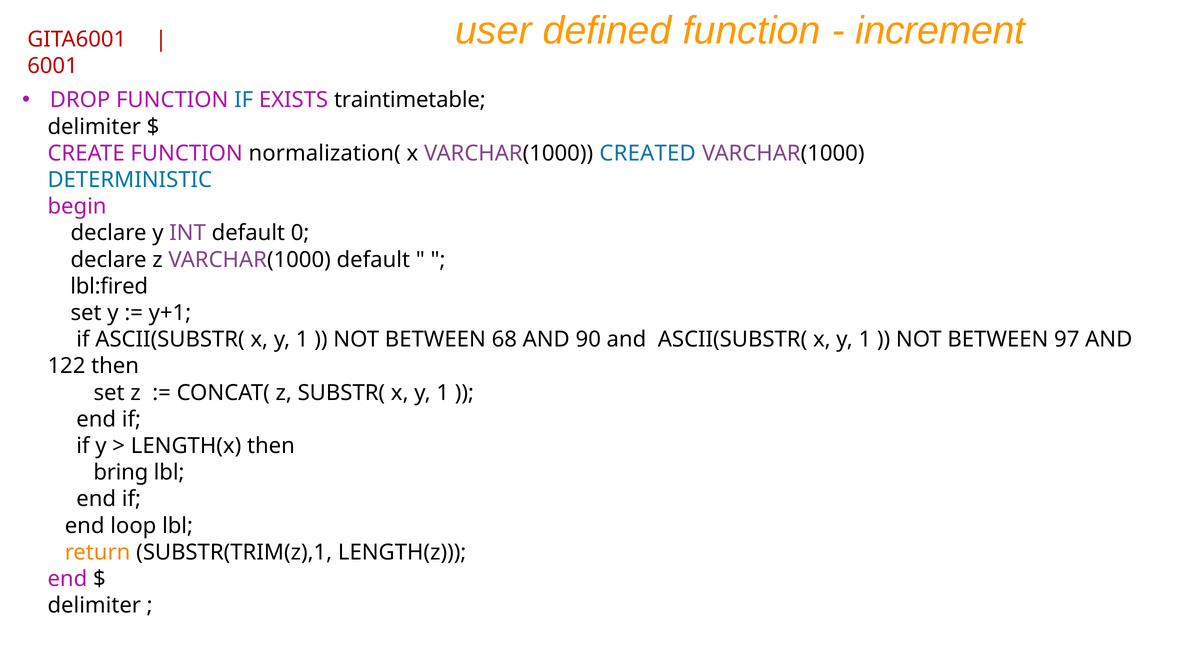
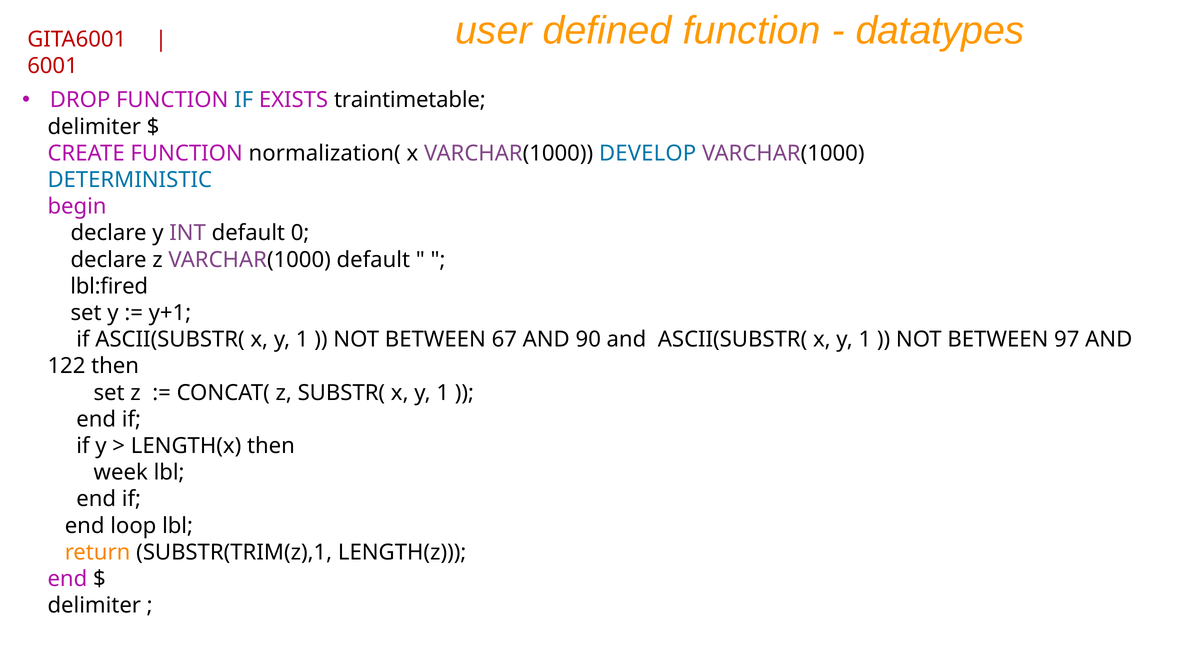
increment: increment -> datatypes
CREATED: CREATED -> DEVELOP
68: 68 -> 67
bring: bring -> week
